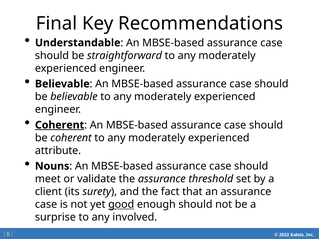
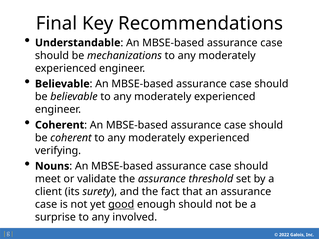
straightforward: straightforward -> mechanizations
Coherent at (60, 125) underline: present -> none
attribute: attribute -> verifying
